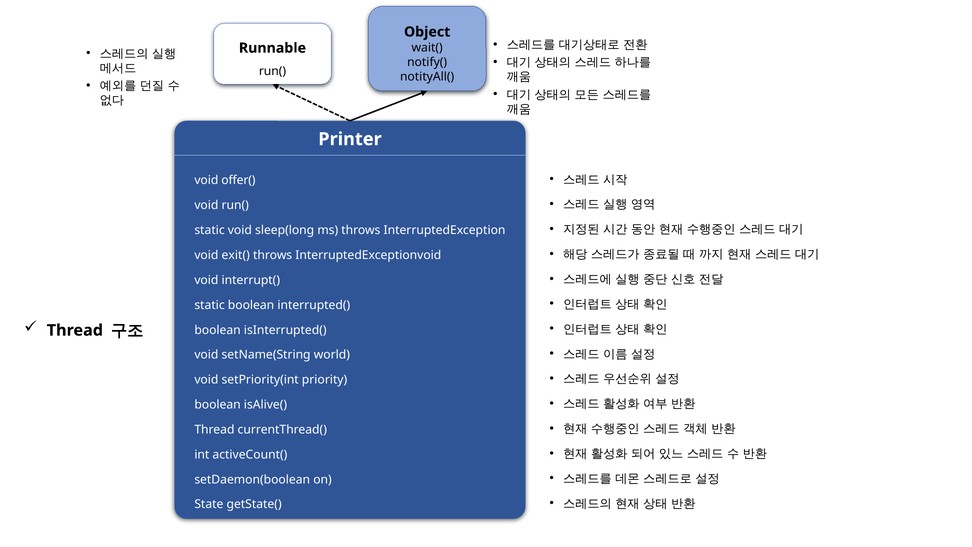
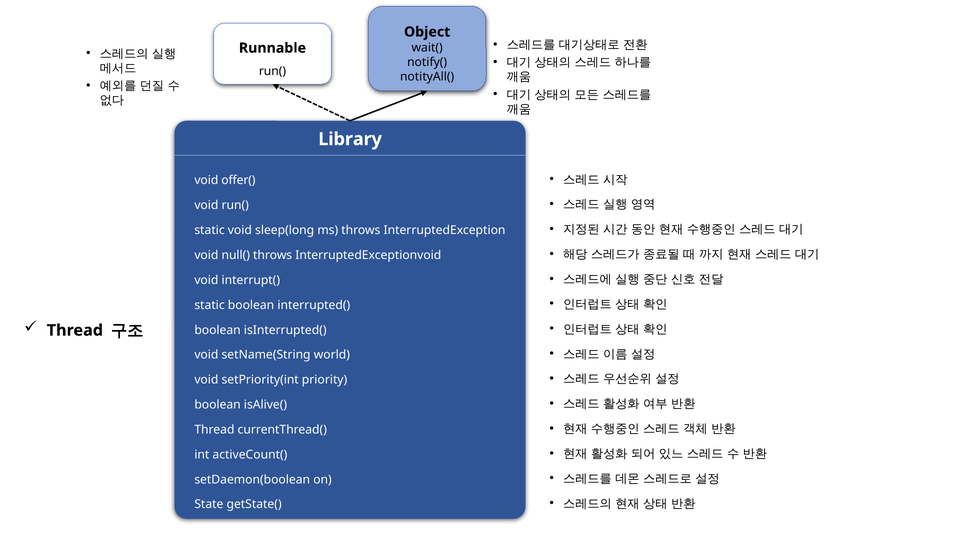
Printer: Printer -> Library
exit(: exit( -> null(
